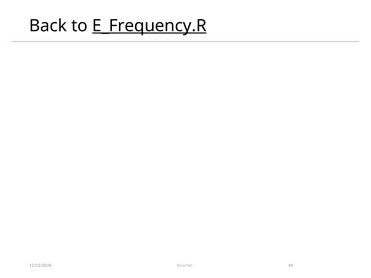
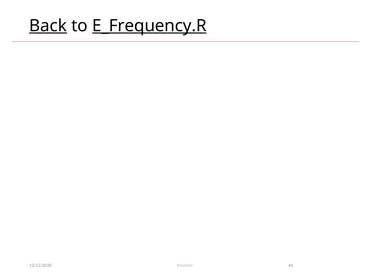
Back underline: none -> present
